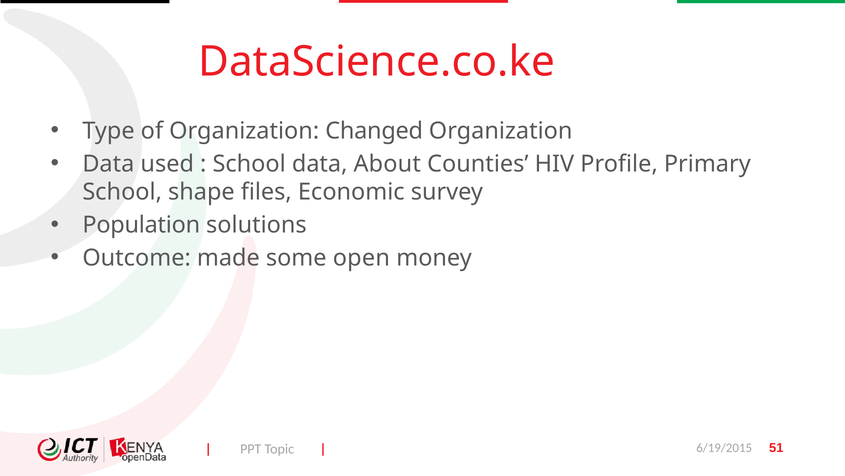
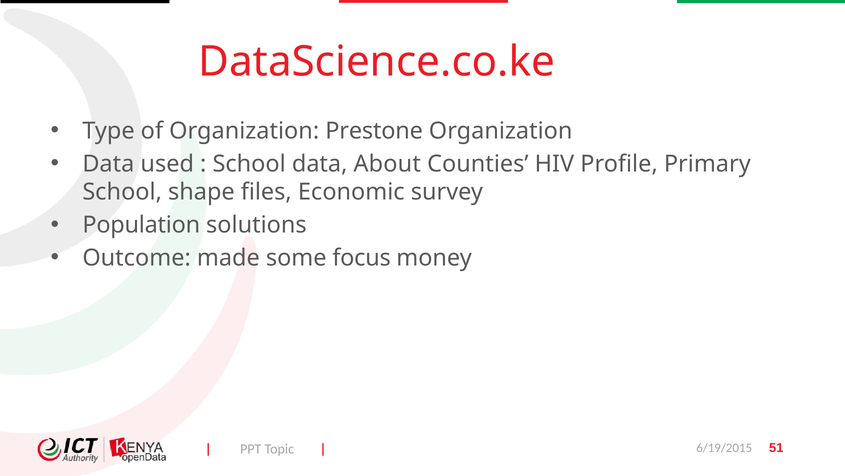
Changed: Changed -> Prestone
open: open -> focus
